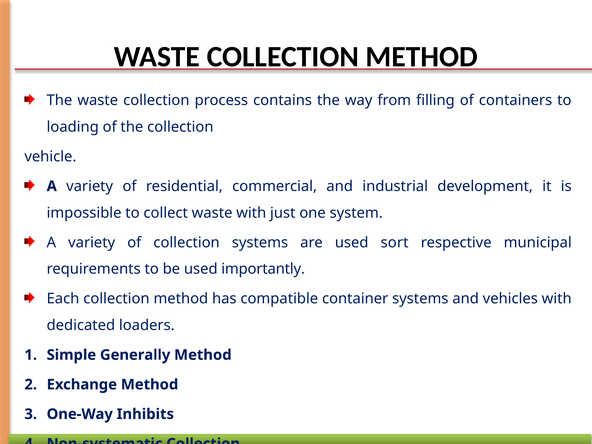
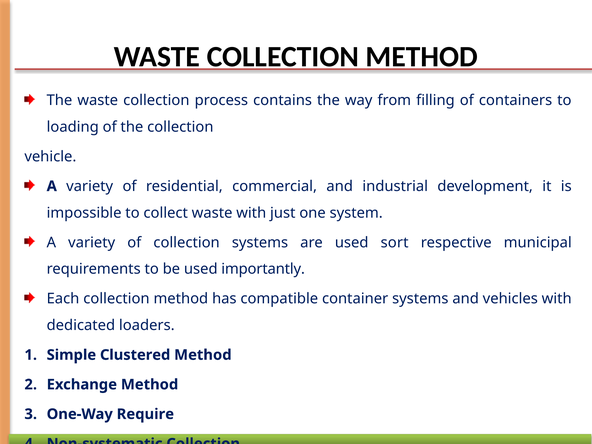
Generally: Generally -> Clustered
Inhibits: Inhibits -> Require
